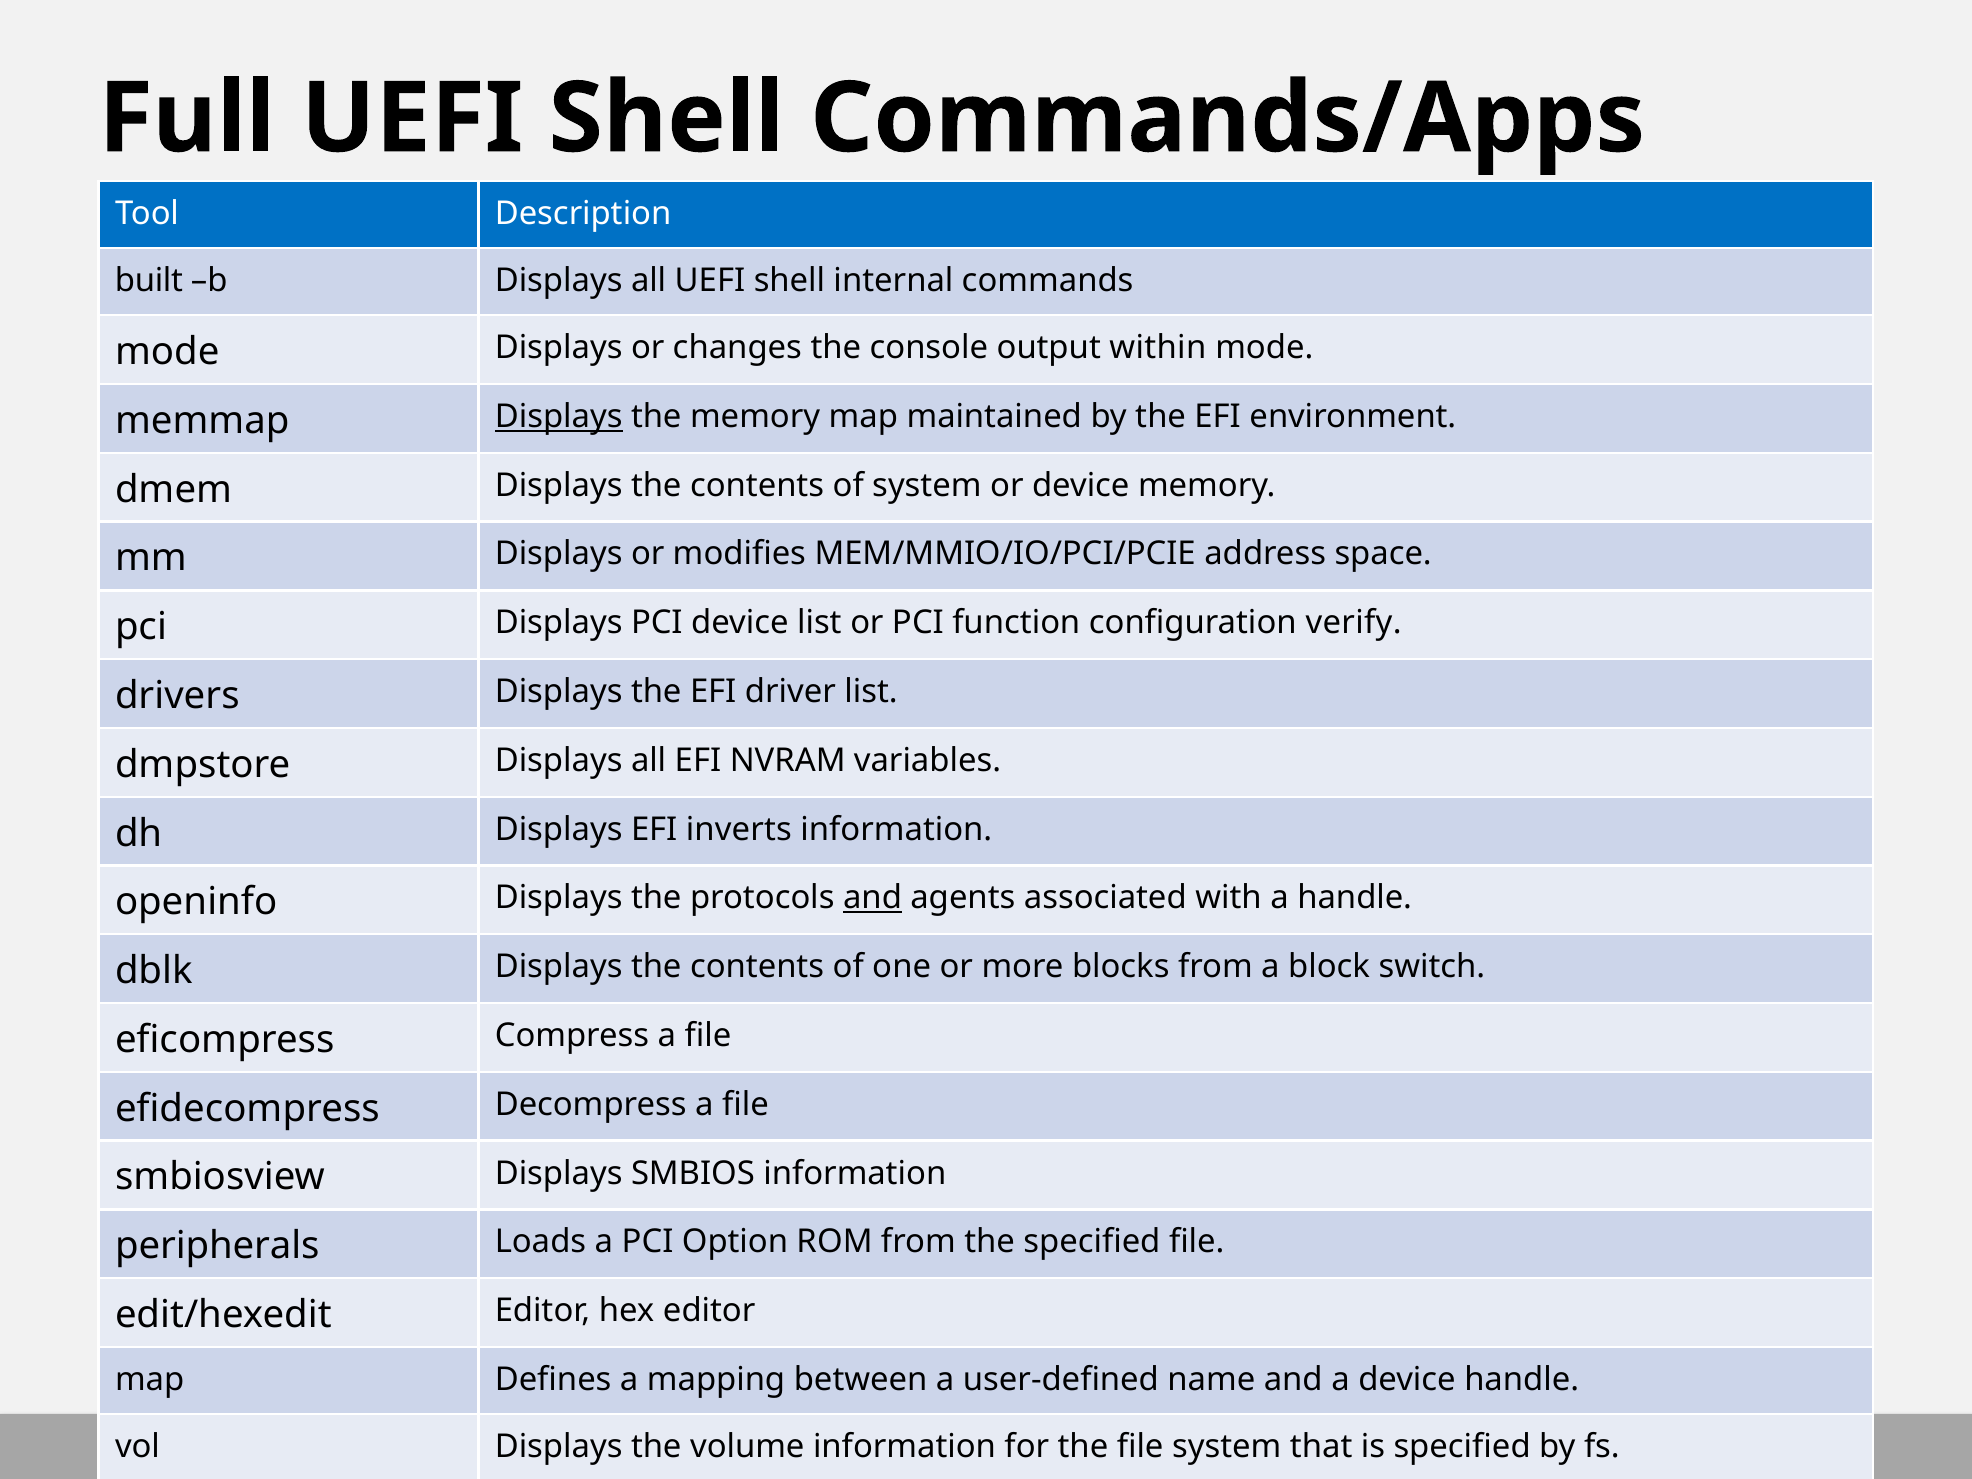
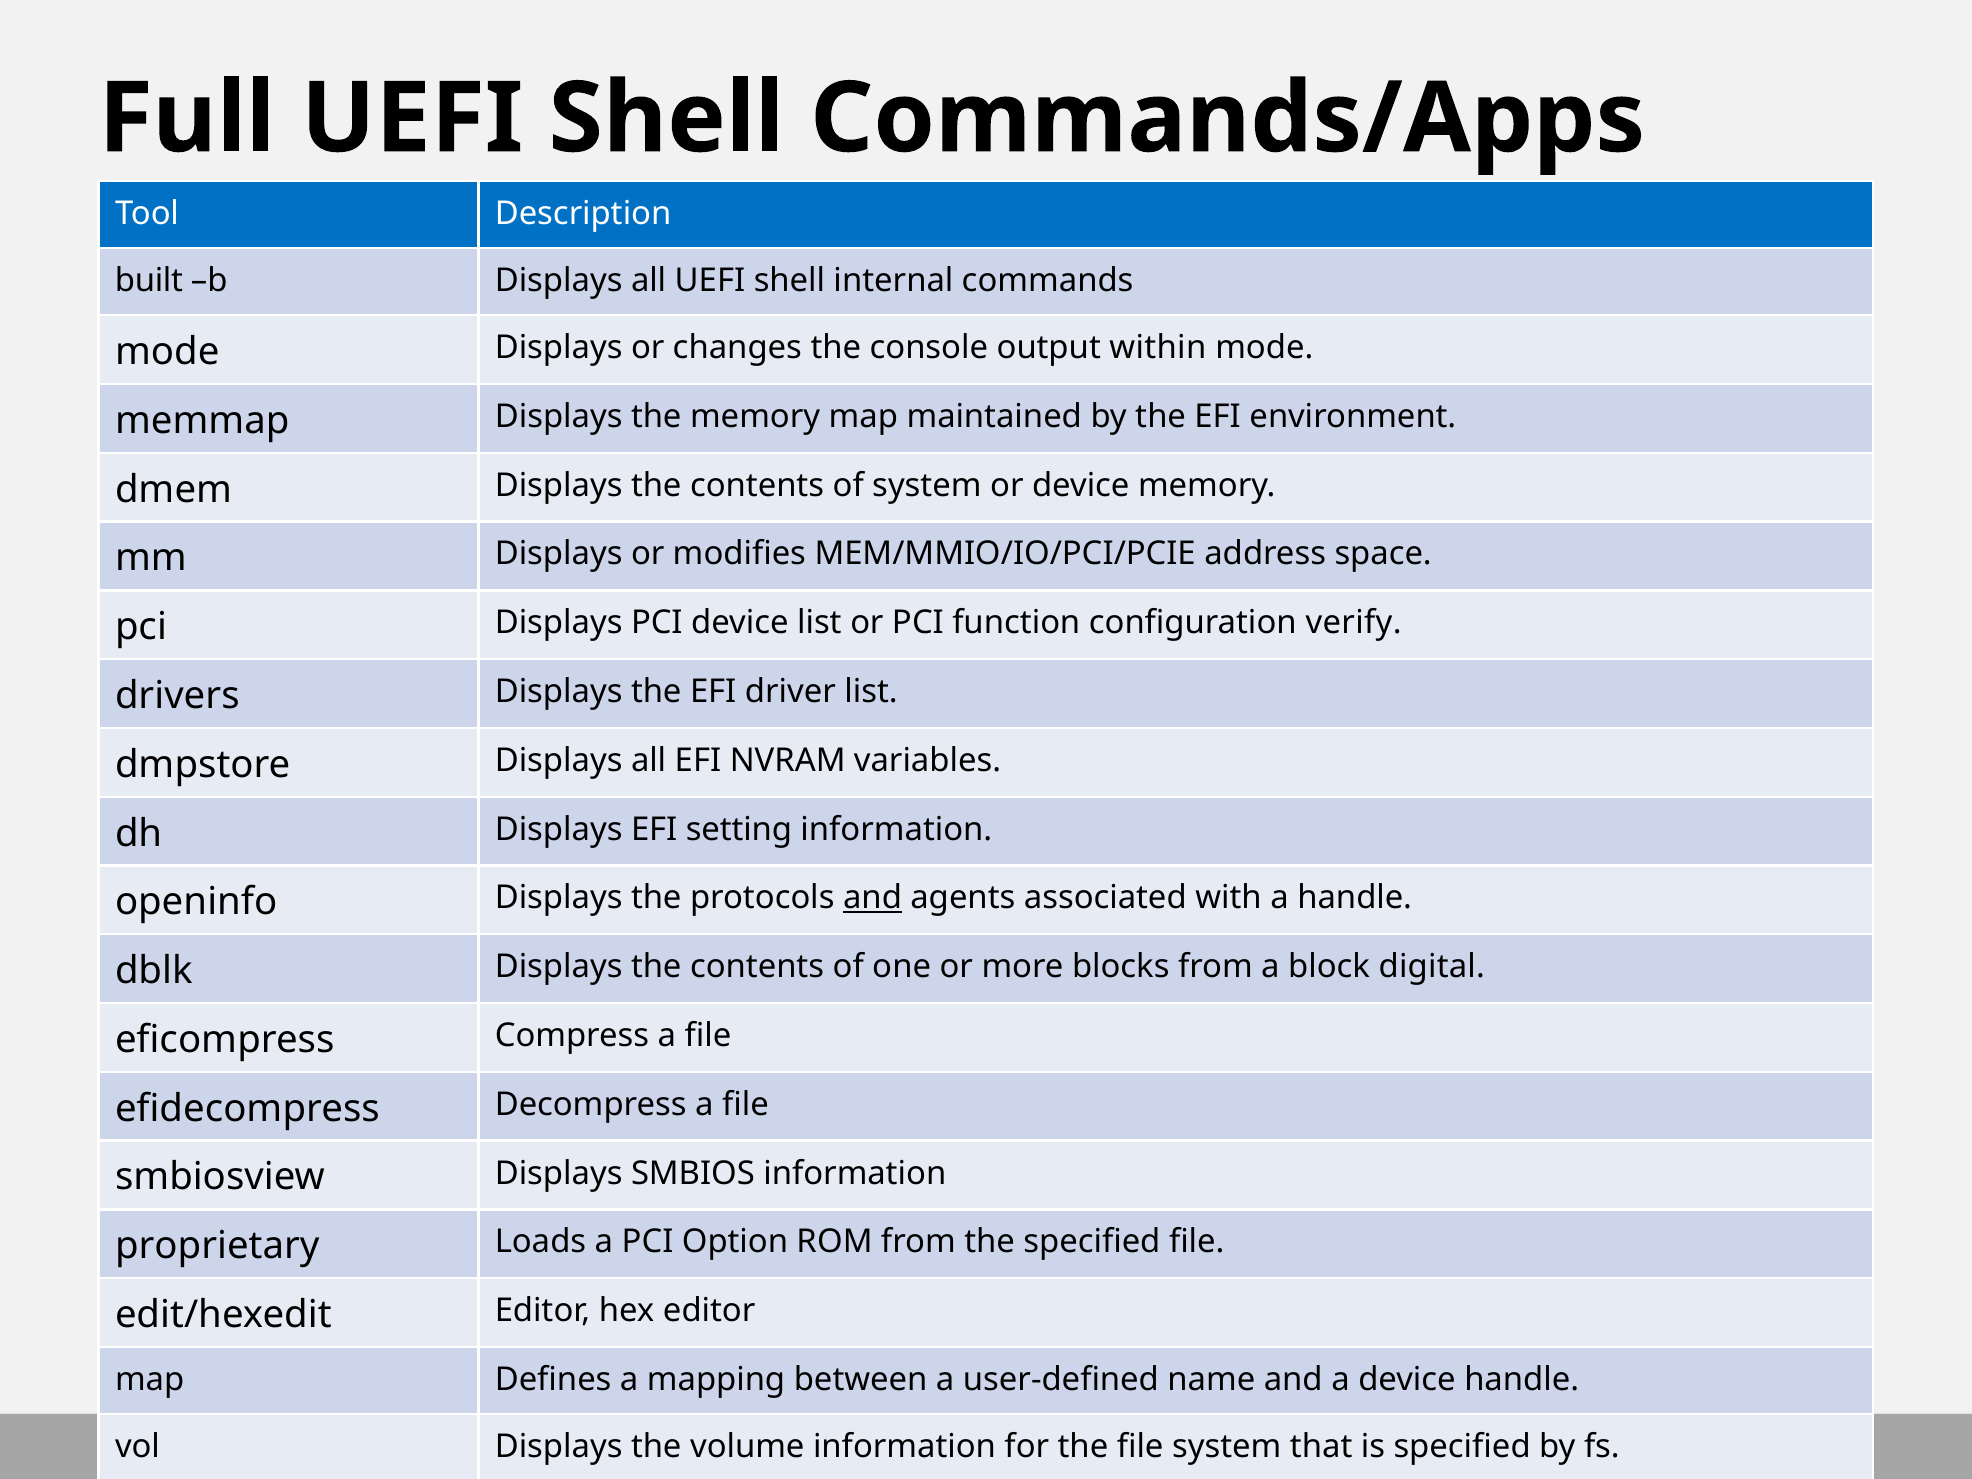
Displays at (559, 417) underline: present -> none
inverts: inverts -> setting
switch: switch -> digital
peripherals: peripherals -> proprietary
